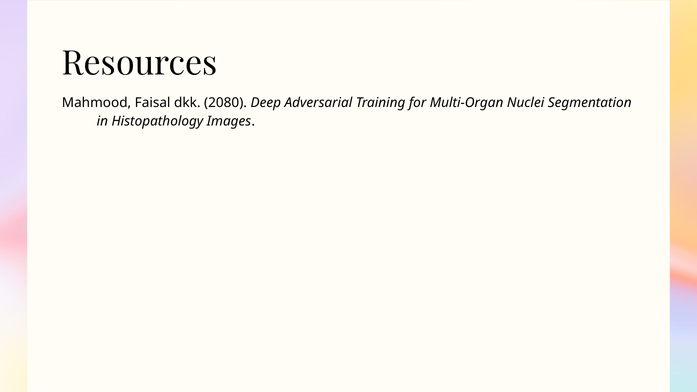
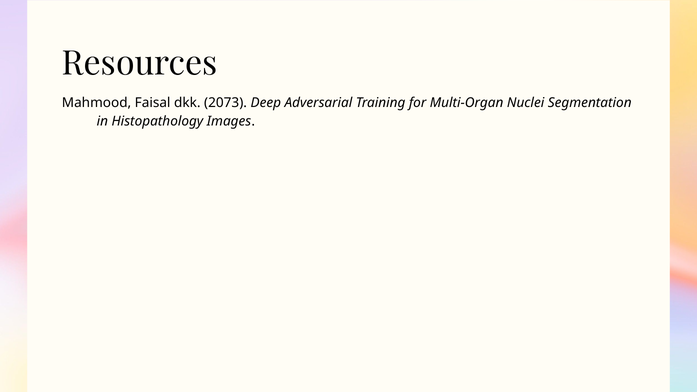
2080: 2080 -> 2073
